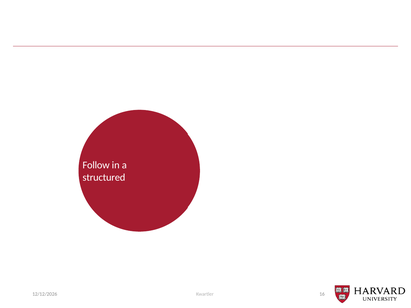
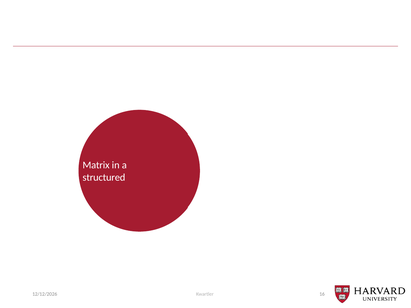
Follow: Follow -> Matrix
